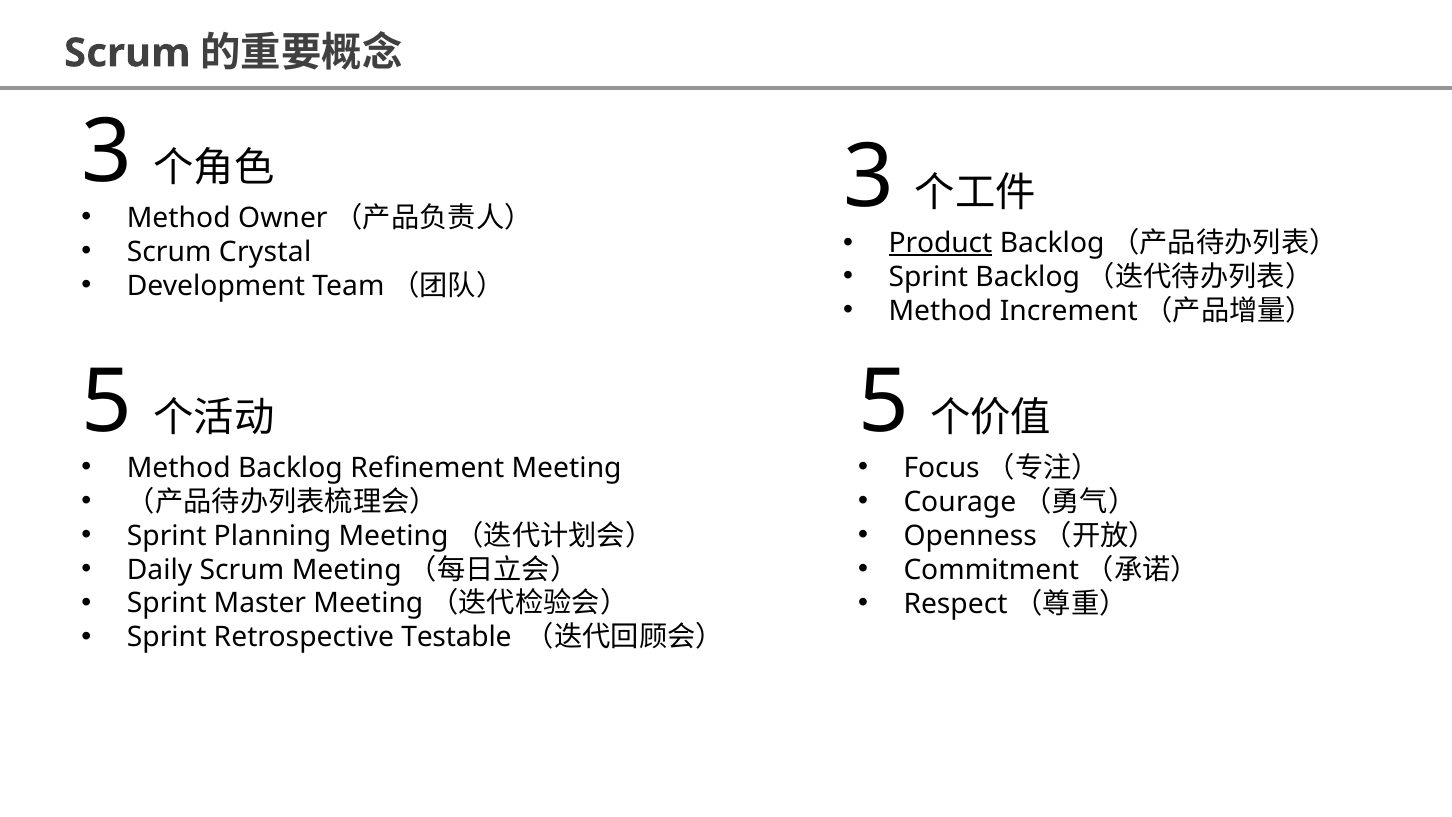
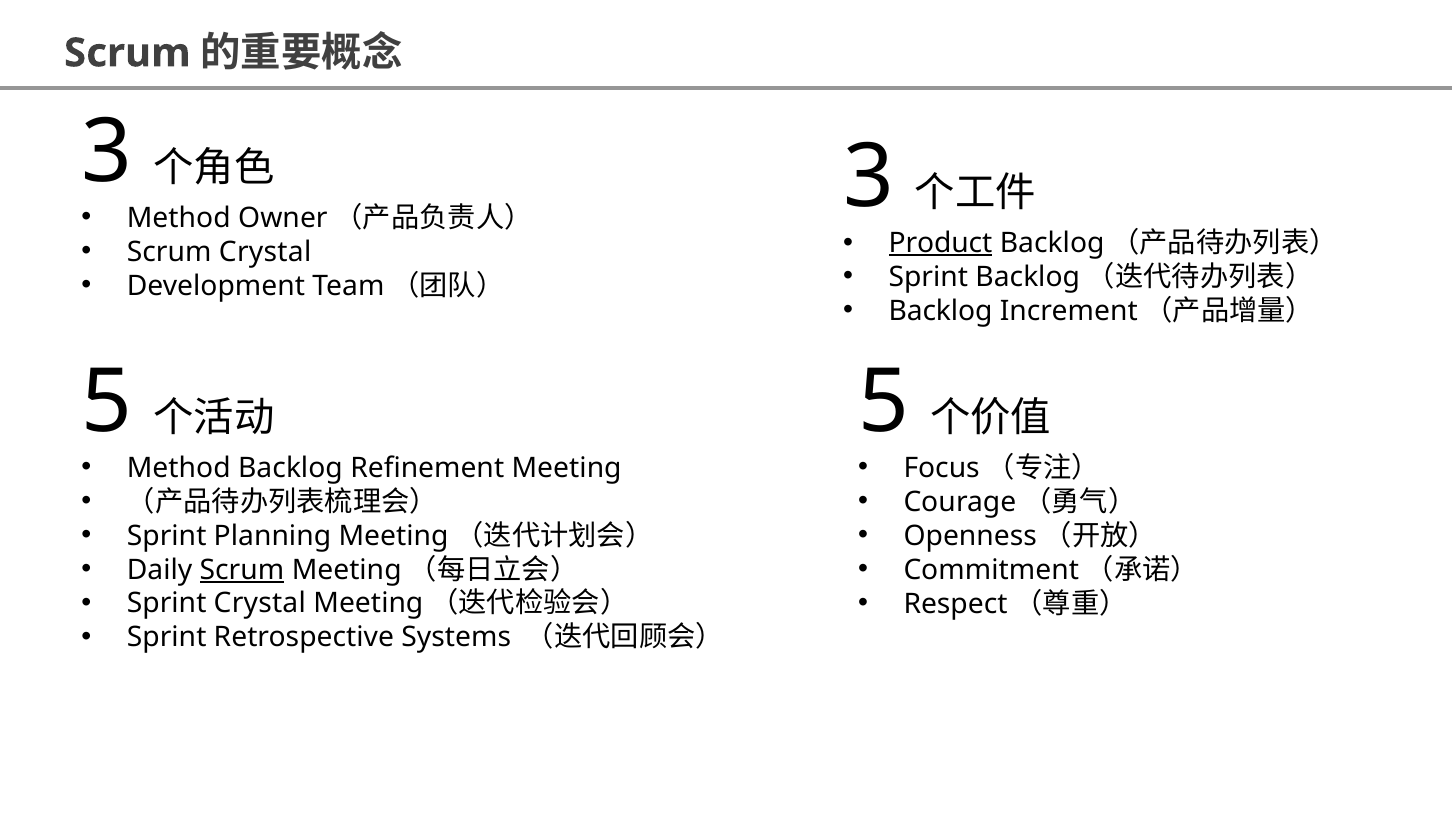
Method at (940, 311): Method -> Backlog
Scrum at (242, 570) underline: none -> present
Sprint Master: Master -> Crystal
Testable: Testable -> Systems
